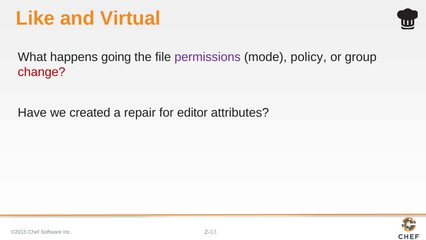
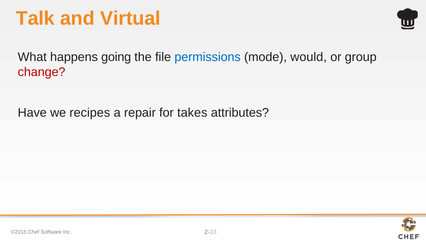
Like: Like -> Talk
permissions colour: purple -> blue
policy: policy -> would
created: created -> recipes
editor: editor -> takes
